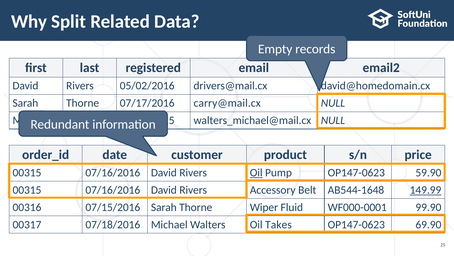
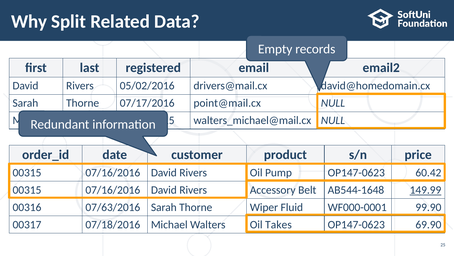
carry@mail.cx: carry@mail.cx -> point@mail.cx
Oil at (256, 172) underline: present -> none
59.90: 59.90 -> 60.42
07/15/2016: 07/15/2016 -> 07/63/2016
